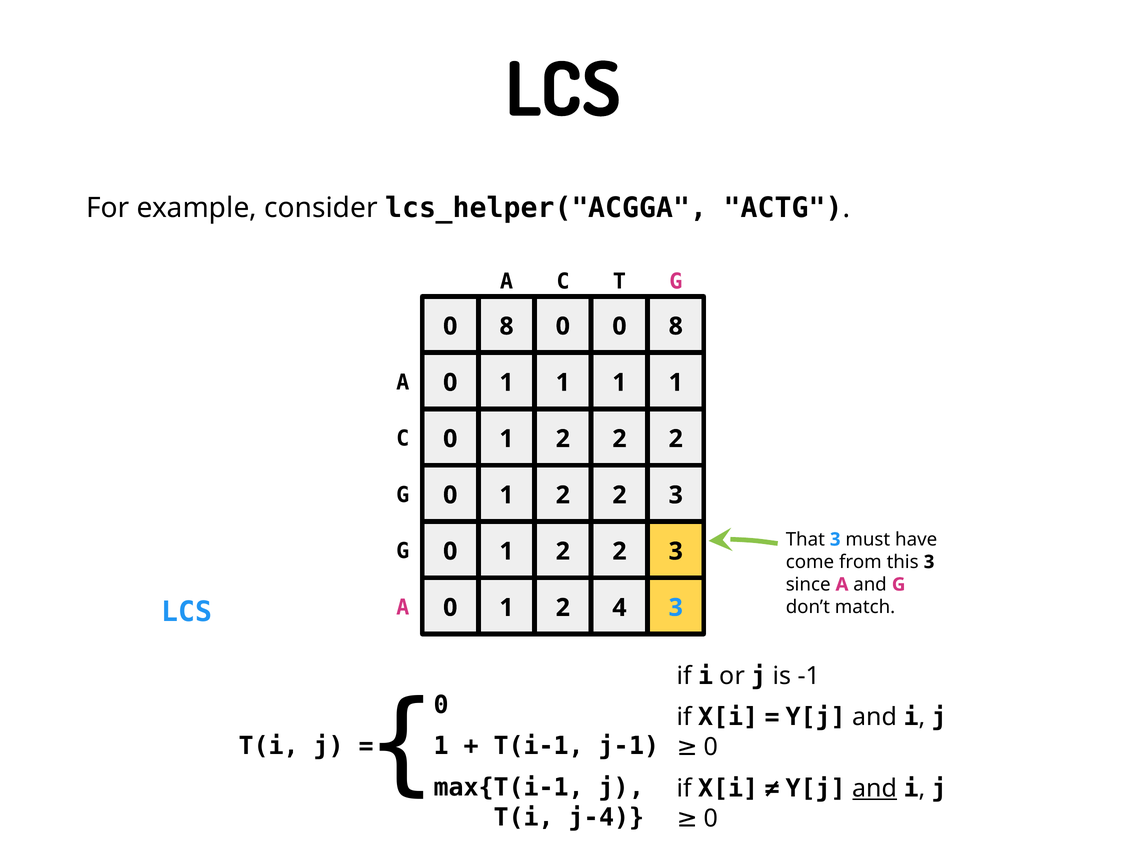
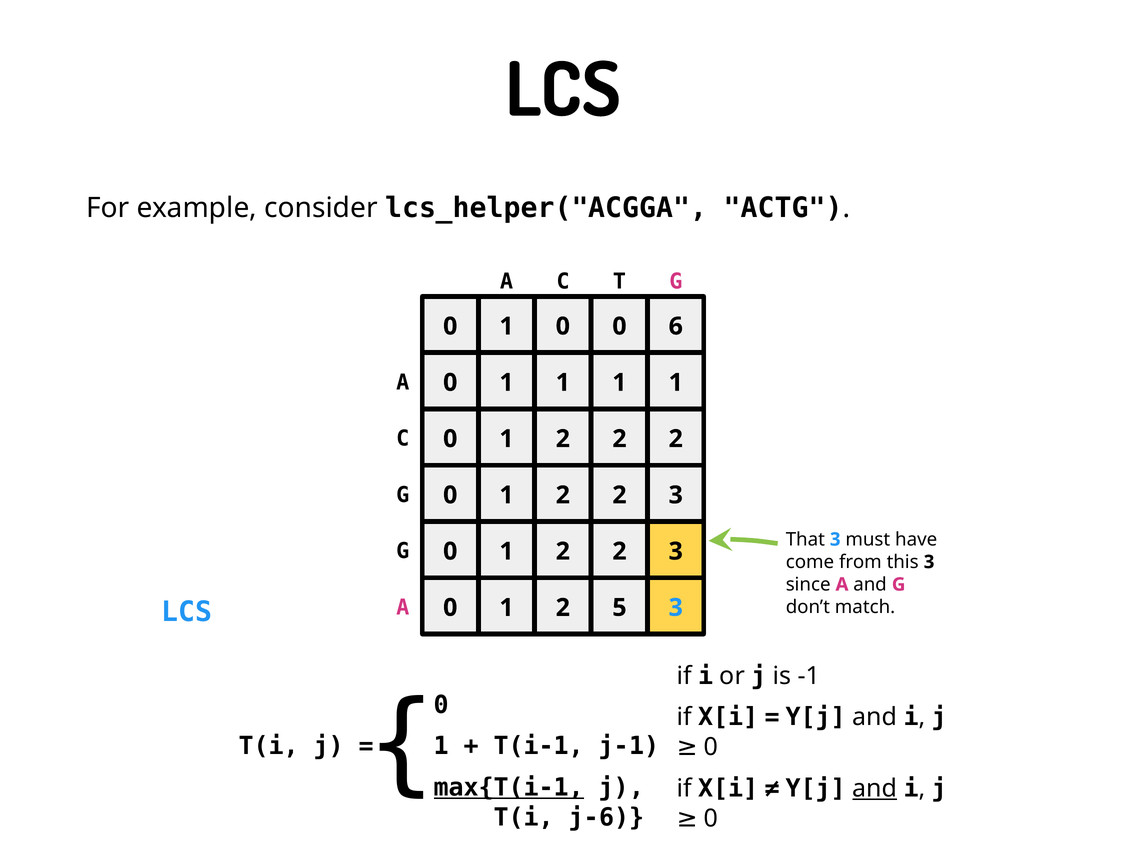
8 at (507, 326): 8 -> 1
0 0 8: 8 -> 6
4: 4 -> 5
max{T(i-1 underline: none -> present
j-4: j-4 -> j-6
